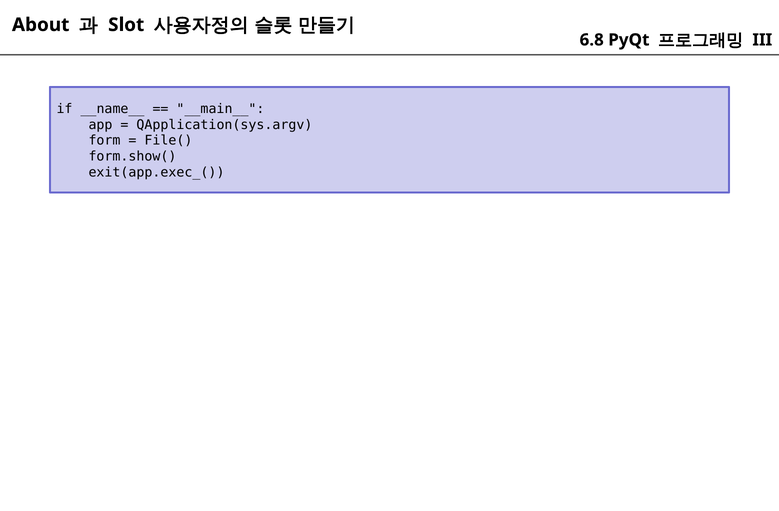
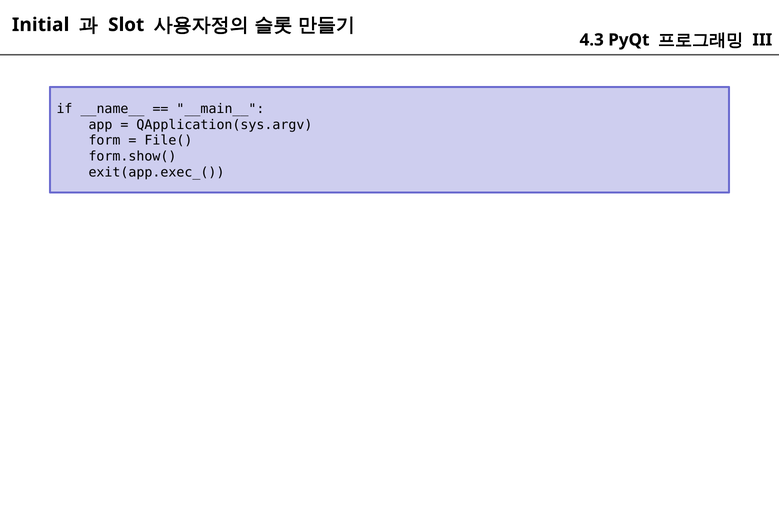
About: About -> Initial
6.8: 6.8 -> 4.3
